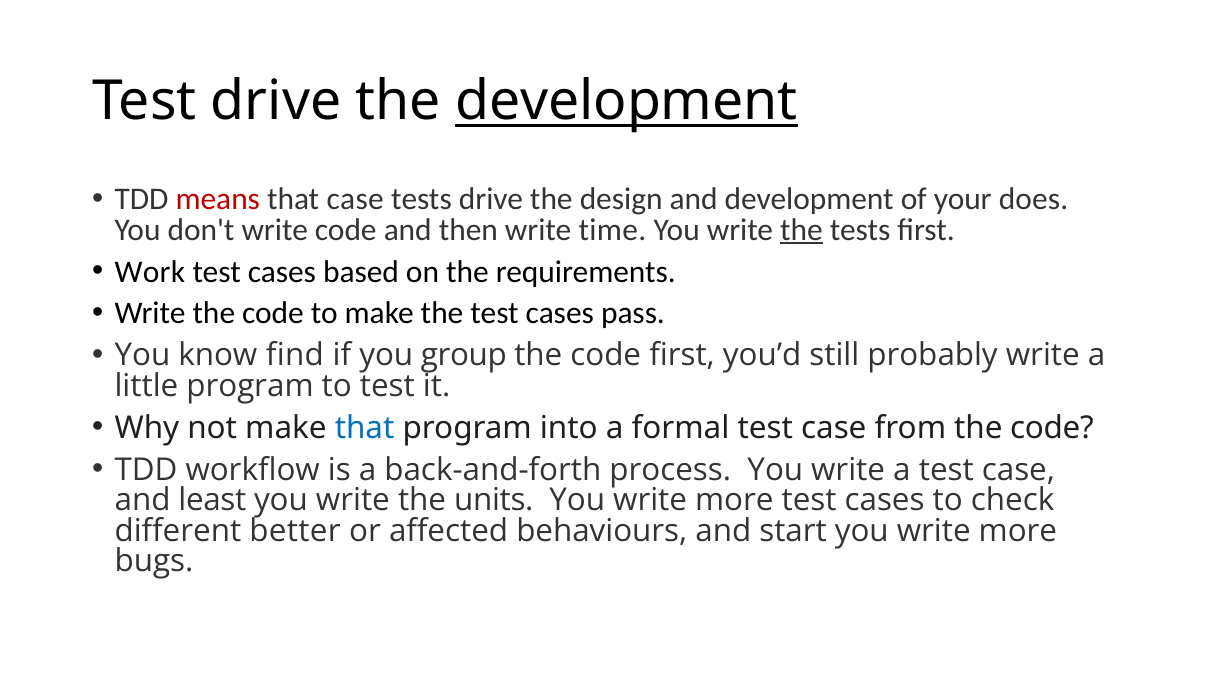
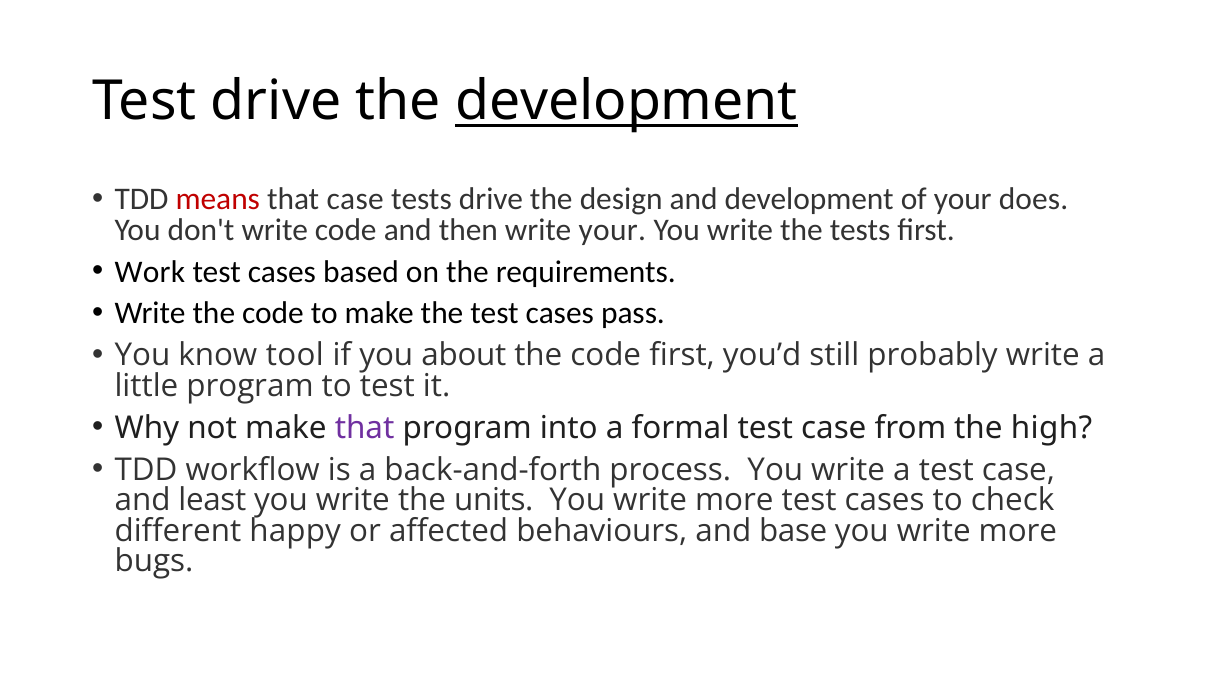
write time: time -> your
the at (802, 230) underline: present -> none
find: find -> tool
group: group -> about
that at (365, 428) colour: blue -> purple
from the code: code -> high
better: better -> happy
start: start -> base
